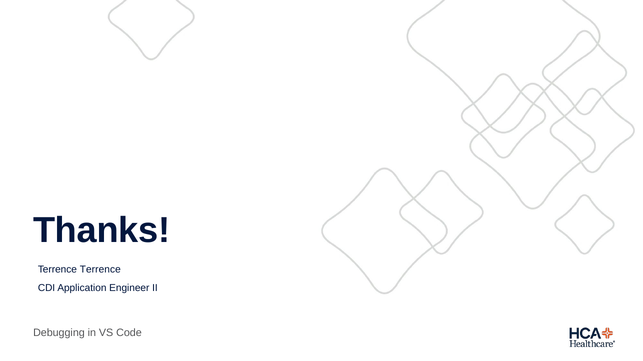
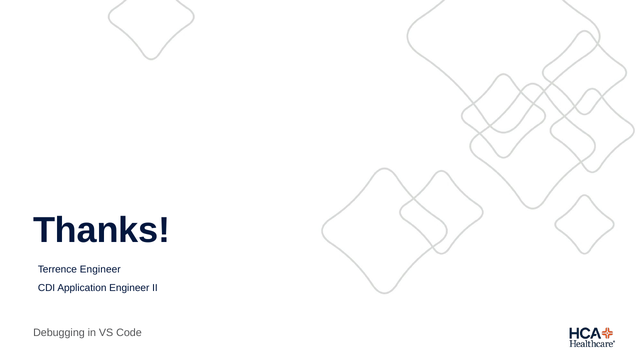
Terrence Terrence: Terrence -> Engineer
